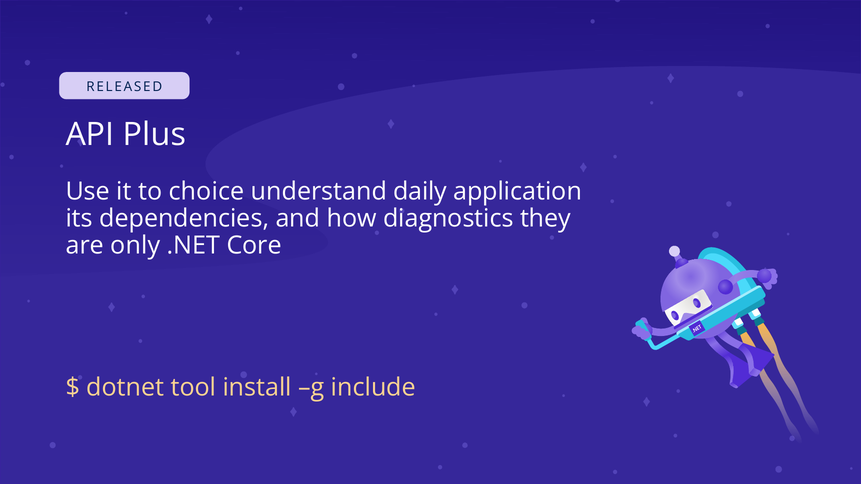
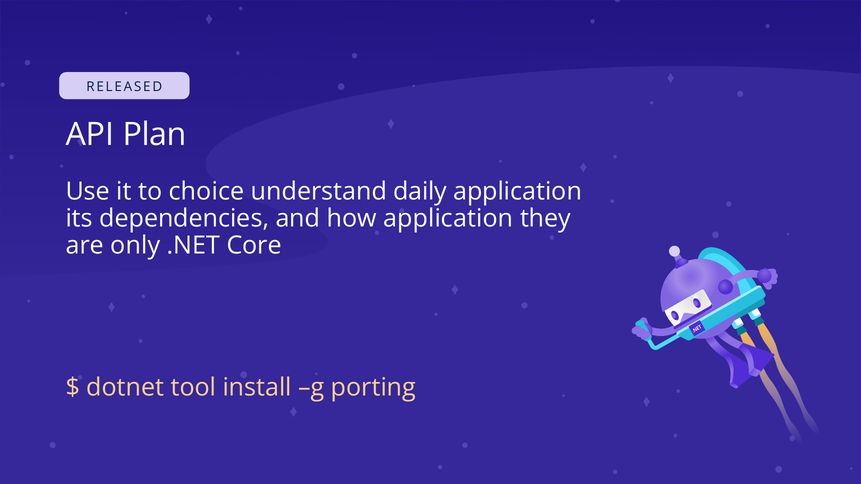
Plus: Plus -> Plan
how diagnostics: diagnostics -> application
include: include -> porting
